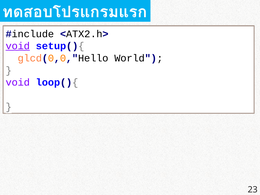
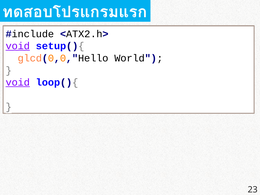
void at (18, 82) underline: none -> present
